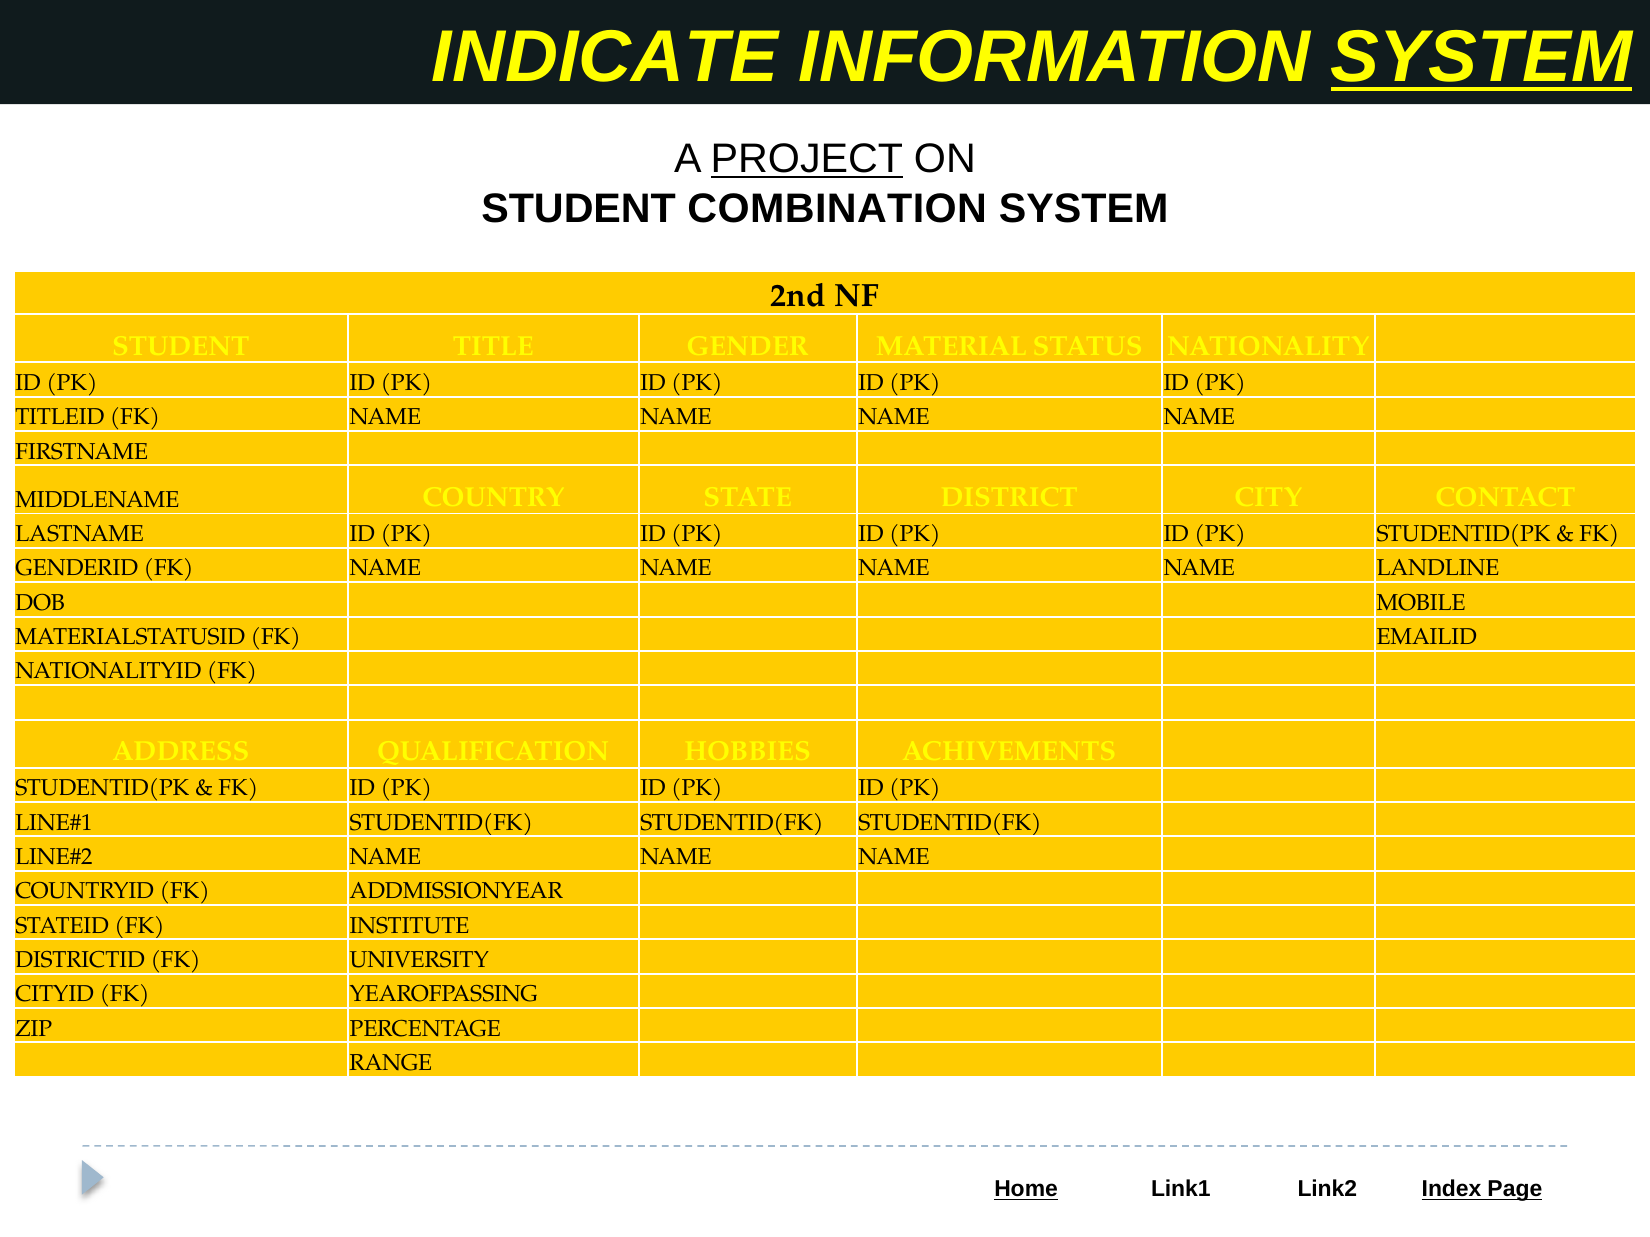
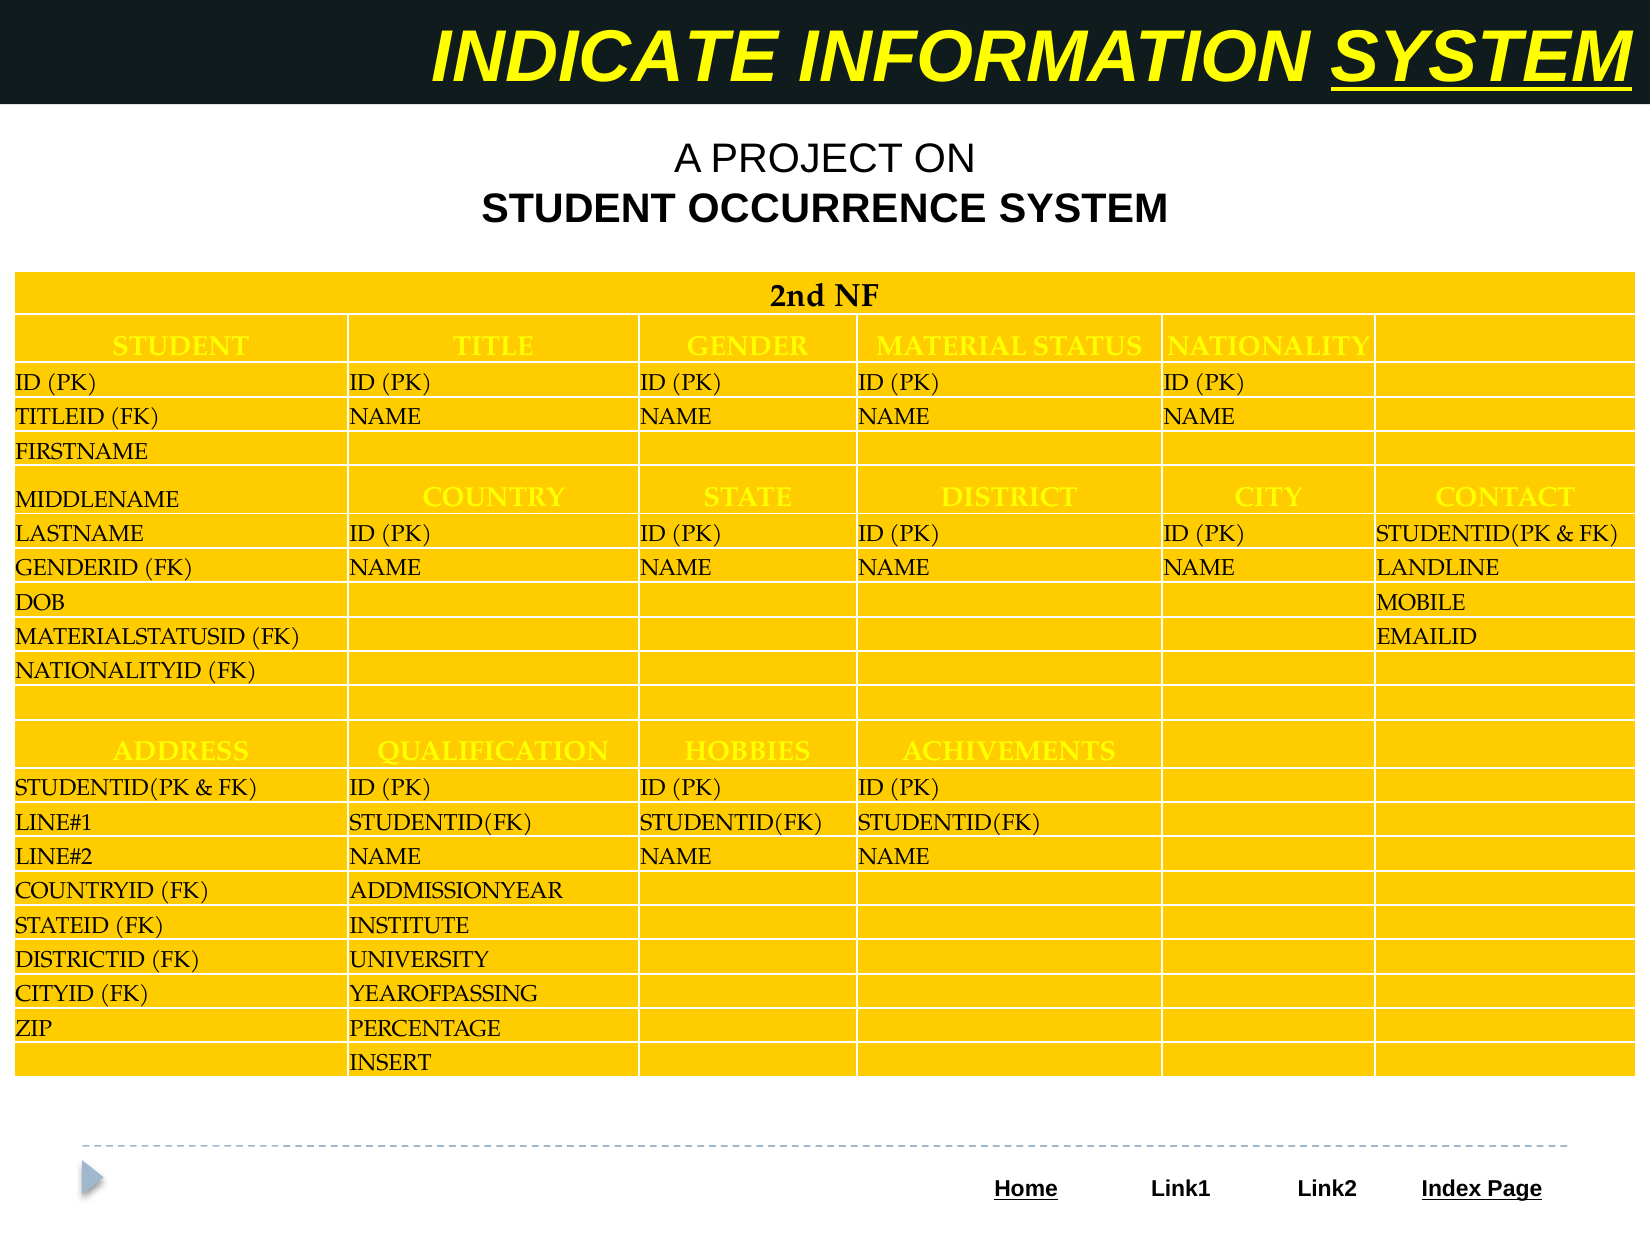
PROJECT underline: present -> none
COMBINATION: COMBINATION -> OCCURRENCE
RANGE: RANGE -> INSERT
